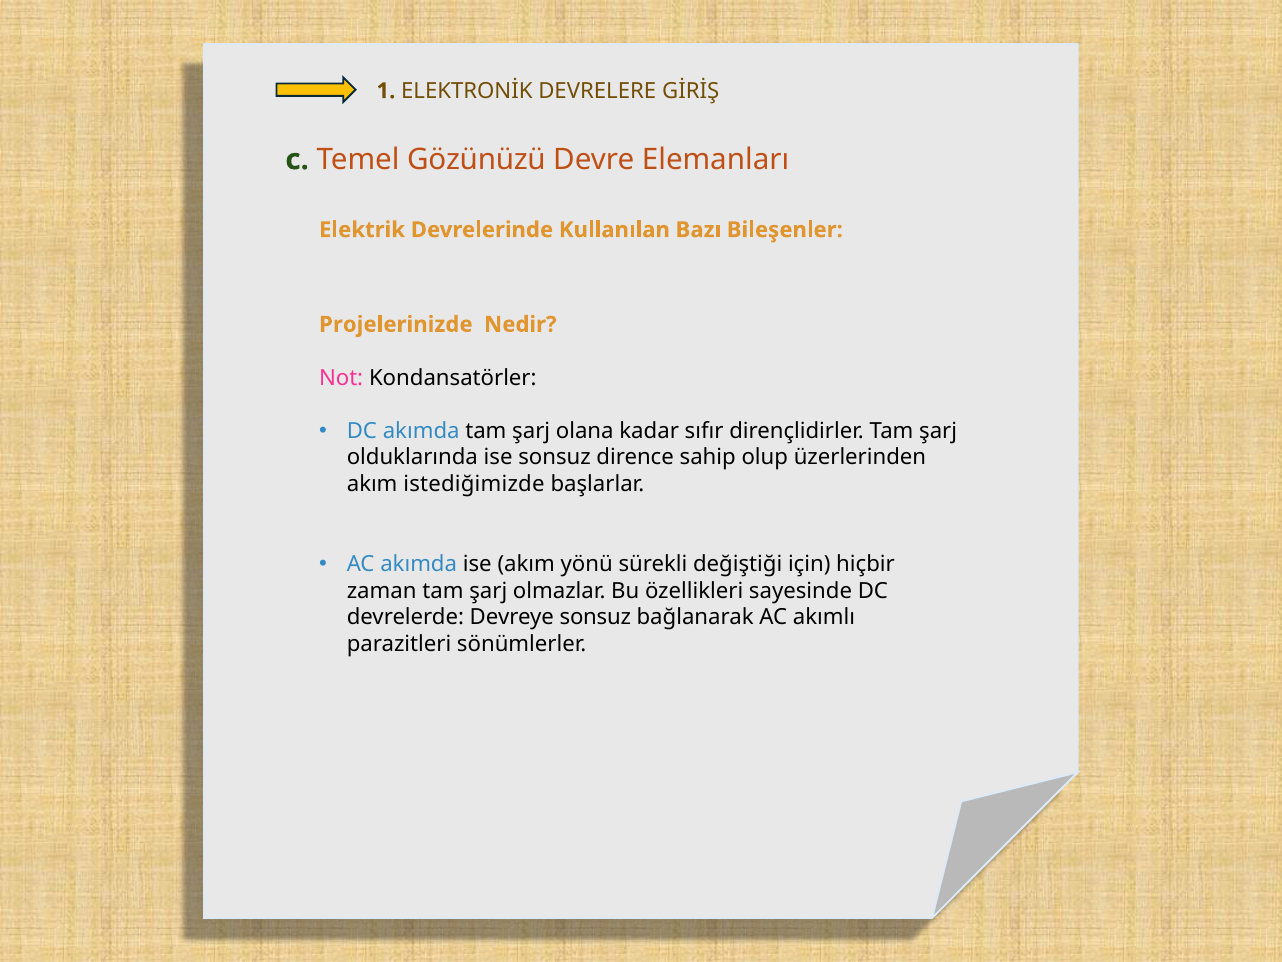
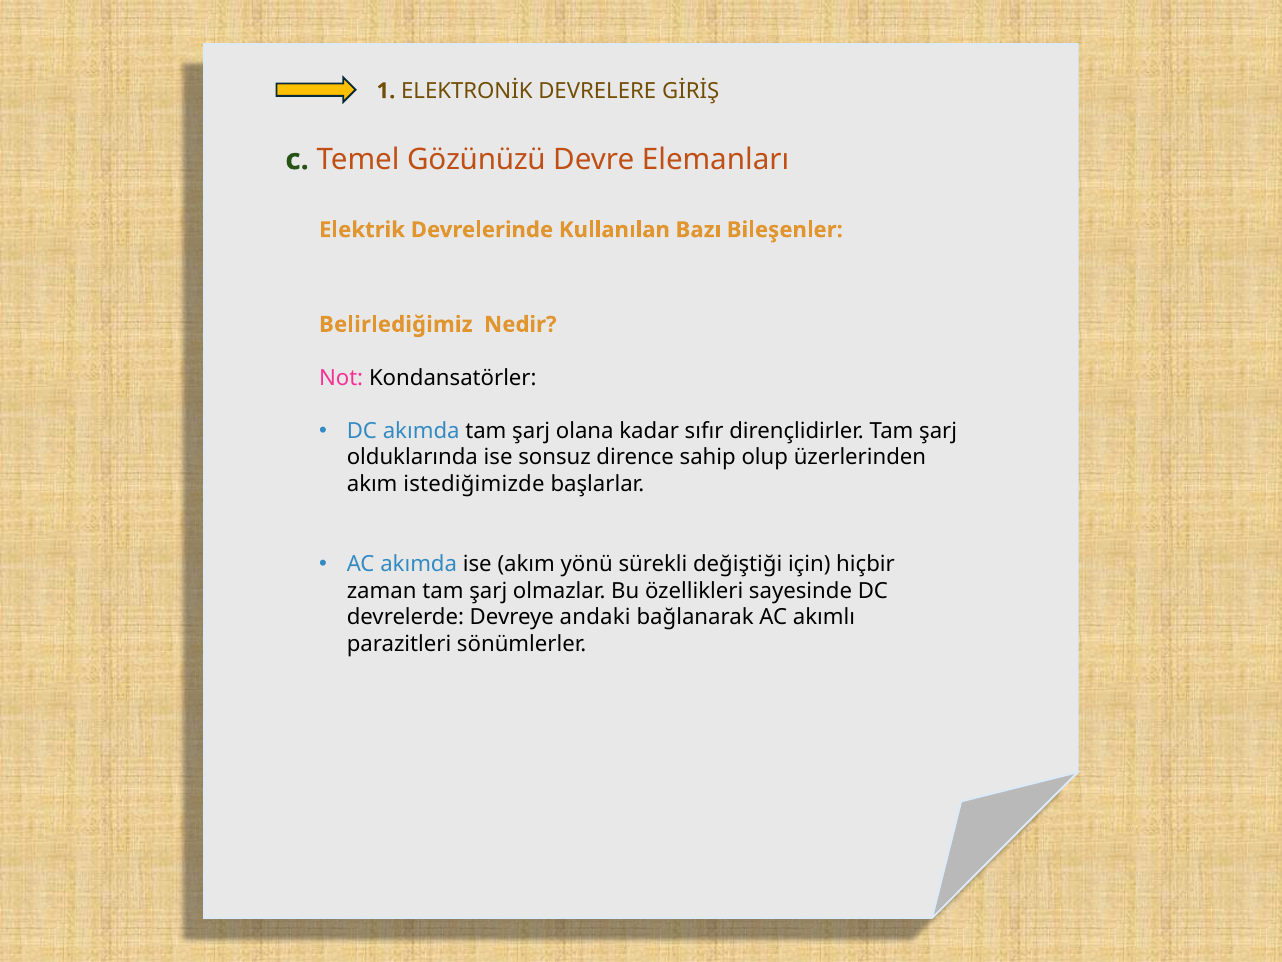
Projelerinizde: Projelerinizde -> Belirlediğimiz
Devreye sonsuz: sonsuz -> andaki
